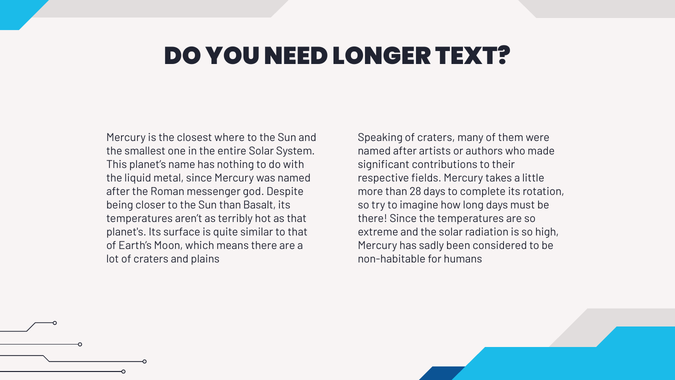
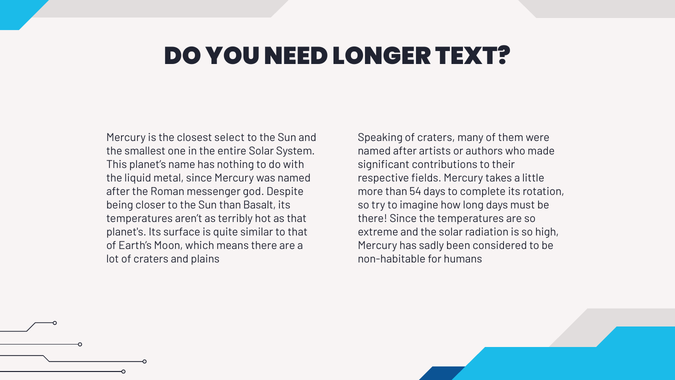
where: where -> select
28: 28 -> 54
